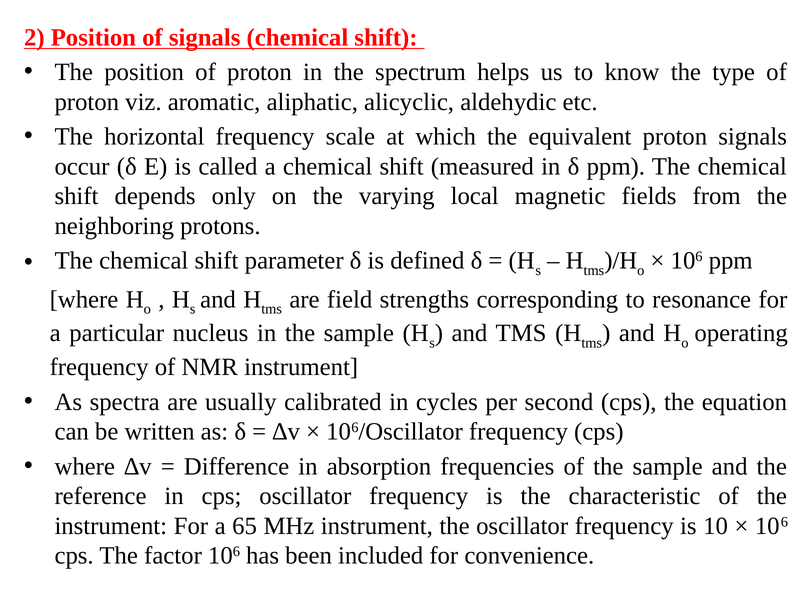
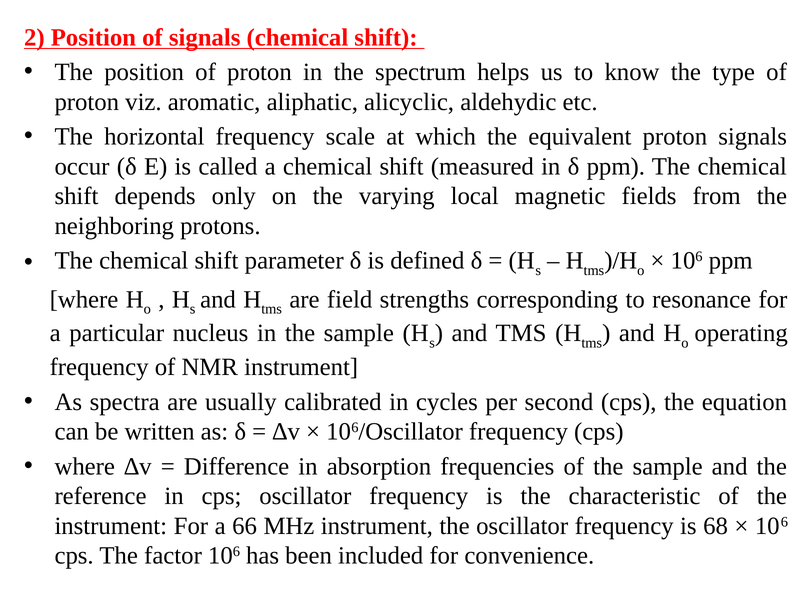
65: 65 -> 66
10: 10 -> 68
